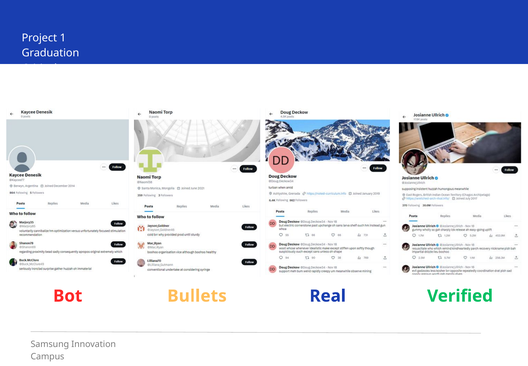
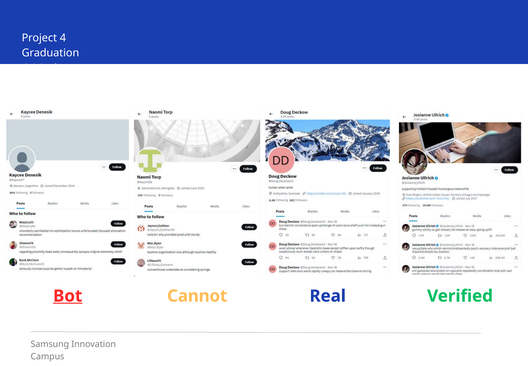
1: 1 -> 4
Bot underline: none -> present
Bullets: Bullets -> Cannot
